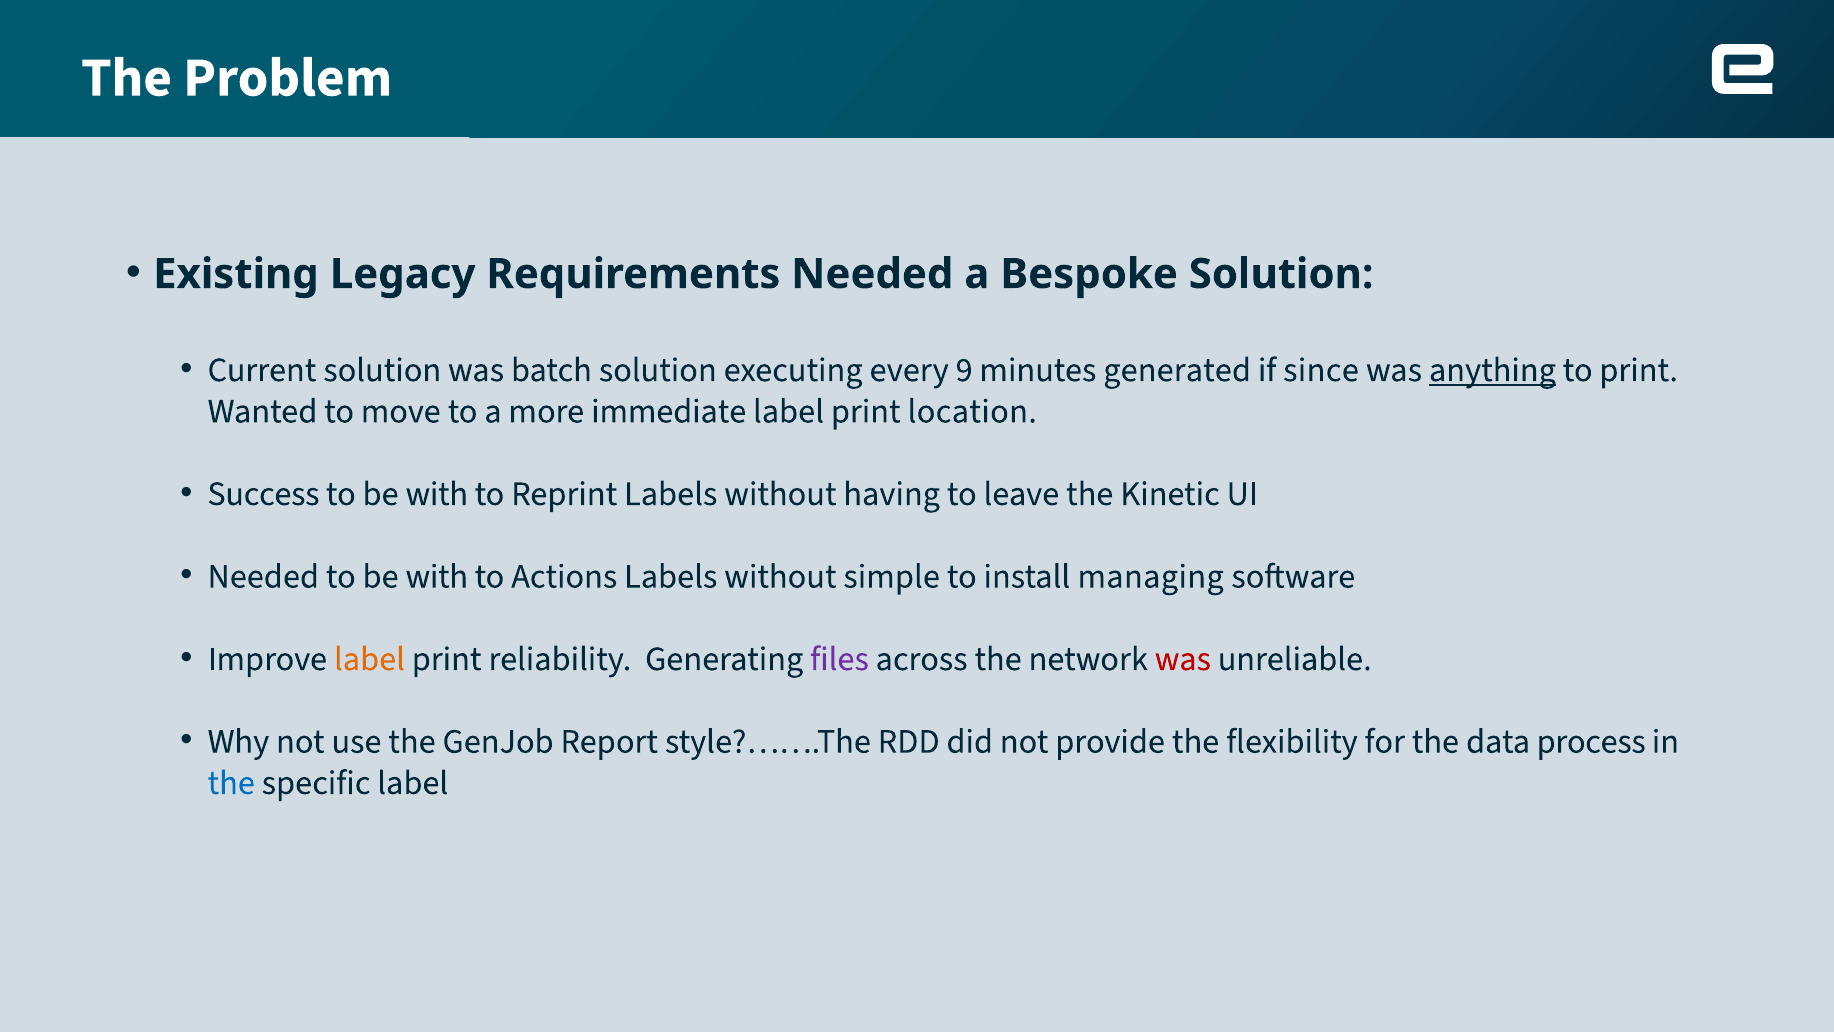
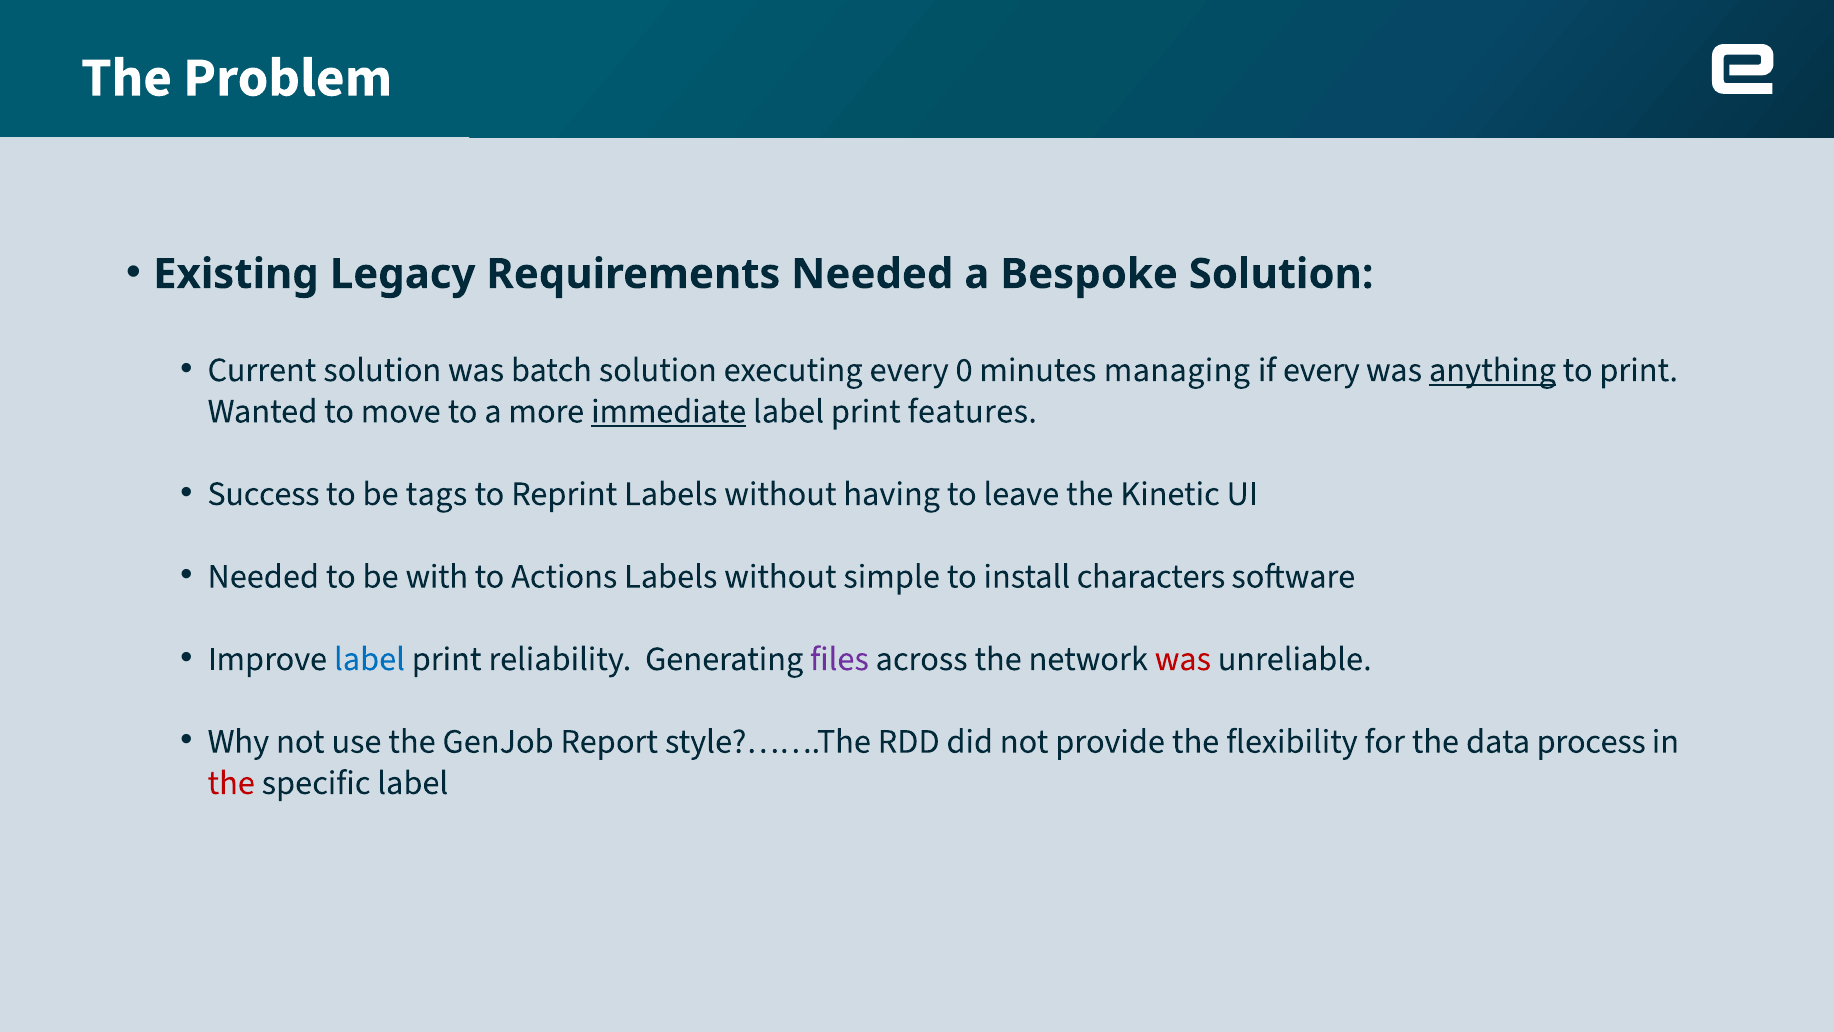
9: 9 -> 0
generated: generated -> managing
if since: since -> every
immediate underline: none -> present
location: location -> features
with at (437, 494): with -> tags
managing: managing -> characters
label at (370, 659) colour: orange -> blue
the at (231, 782) colour: blue -> red
